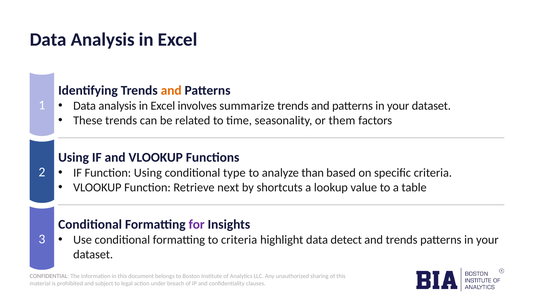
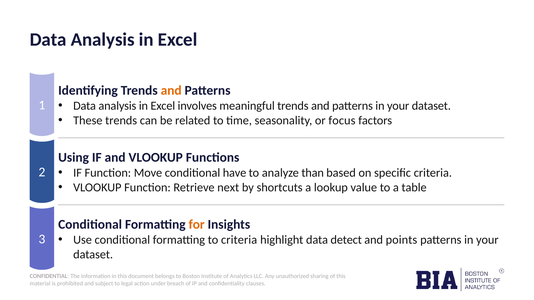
summarize: summarize -> meaningful
them: them -> focus
Function Using: Using -> Move
type: type -> have
for colour: purple -> orange
and trends: trends -> points
